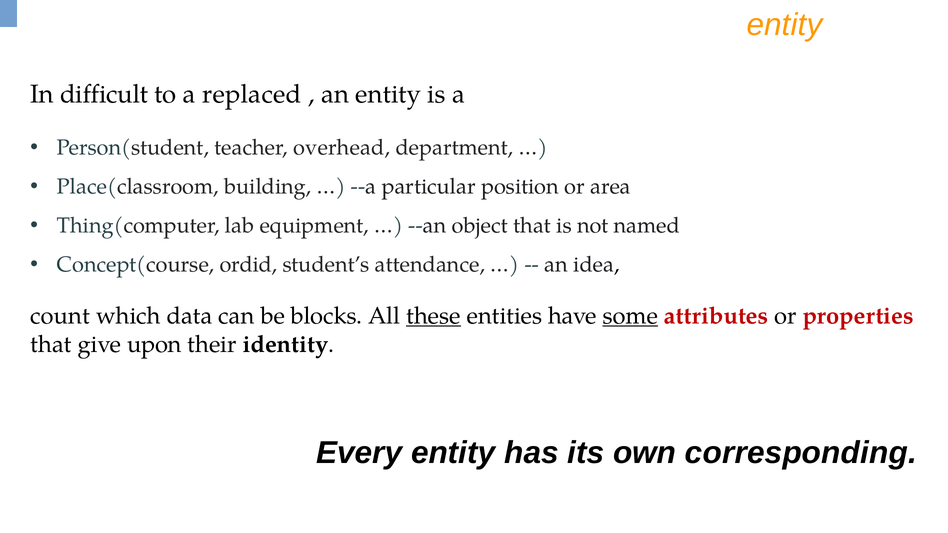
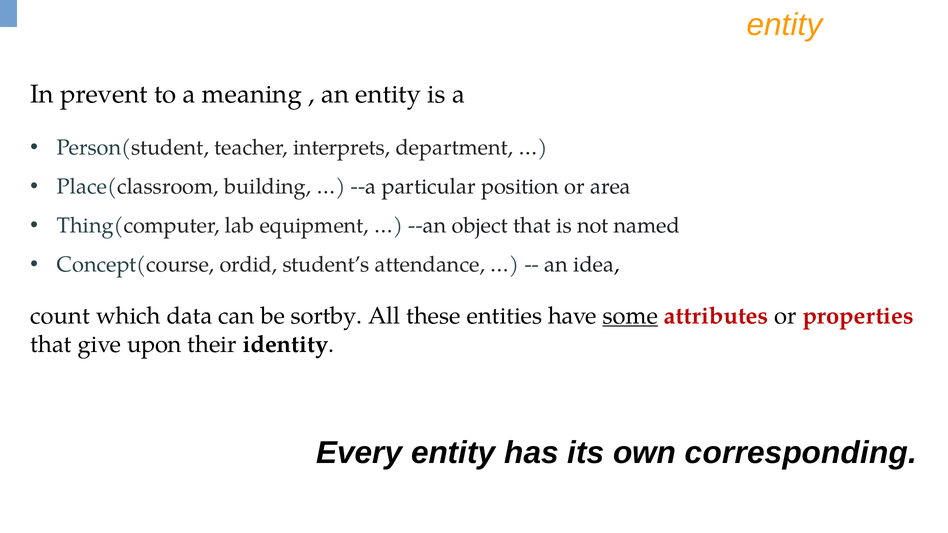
difficult: difficult -> prevent
replaced: replaced -> meaning
overhead: overhead -> interprets
blocks: blocks -> sortby
these underline: present -> none
